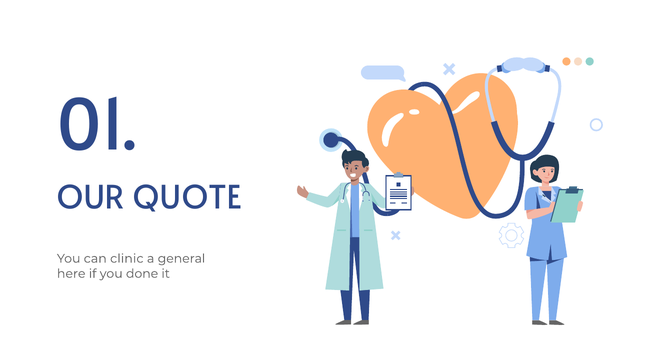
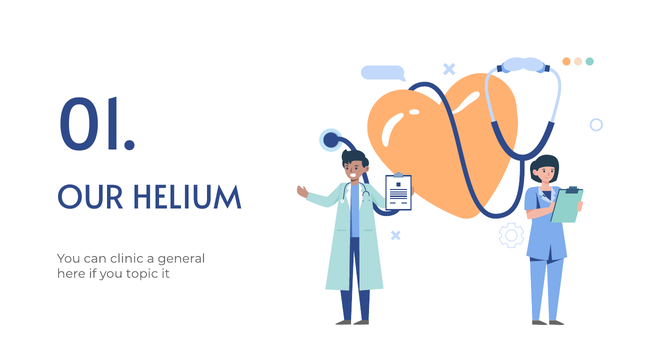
QUOTE: QUOTE -> HELIUM
done: done -> topic
